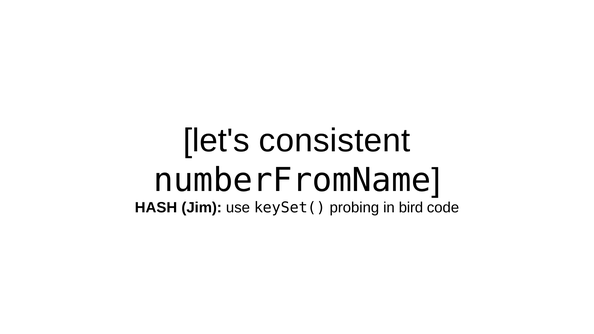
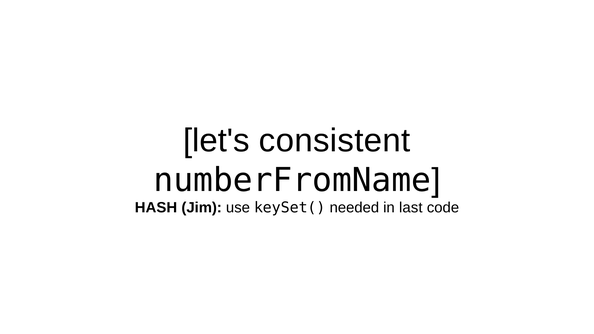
probing: probing -> needed
bird: bird -> last
